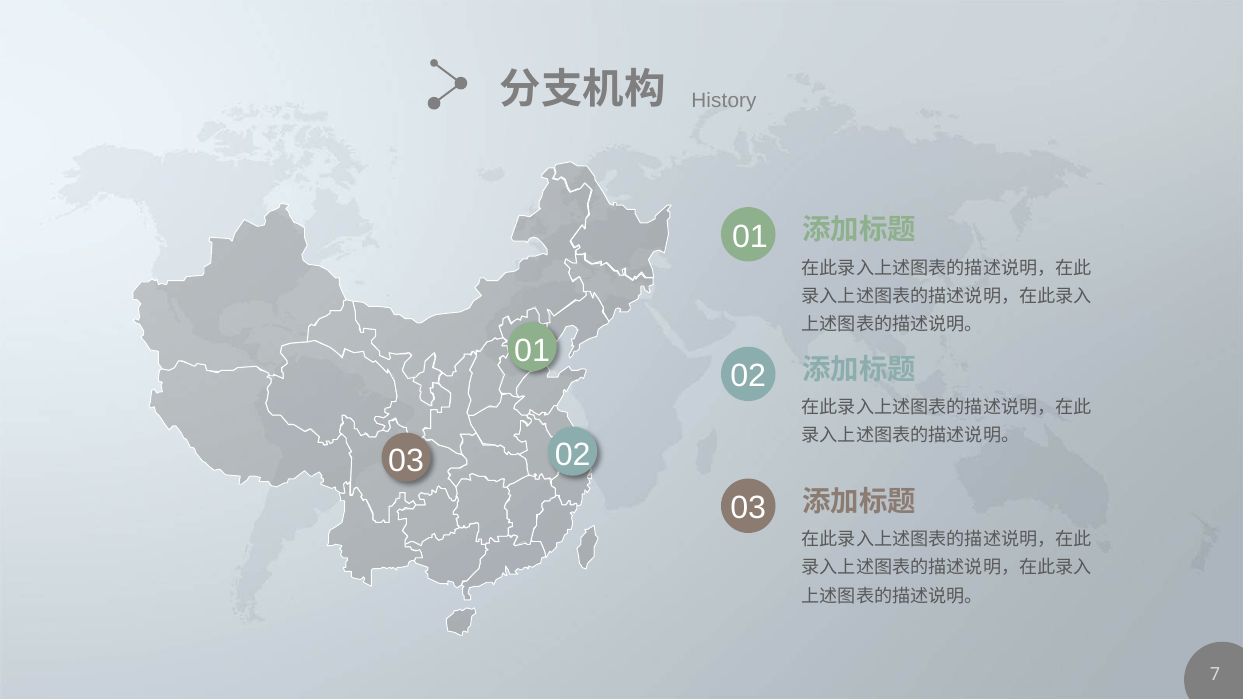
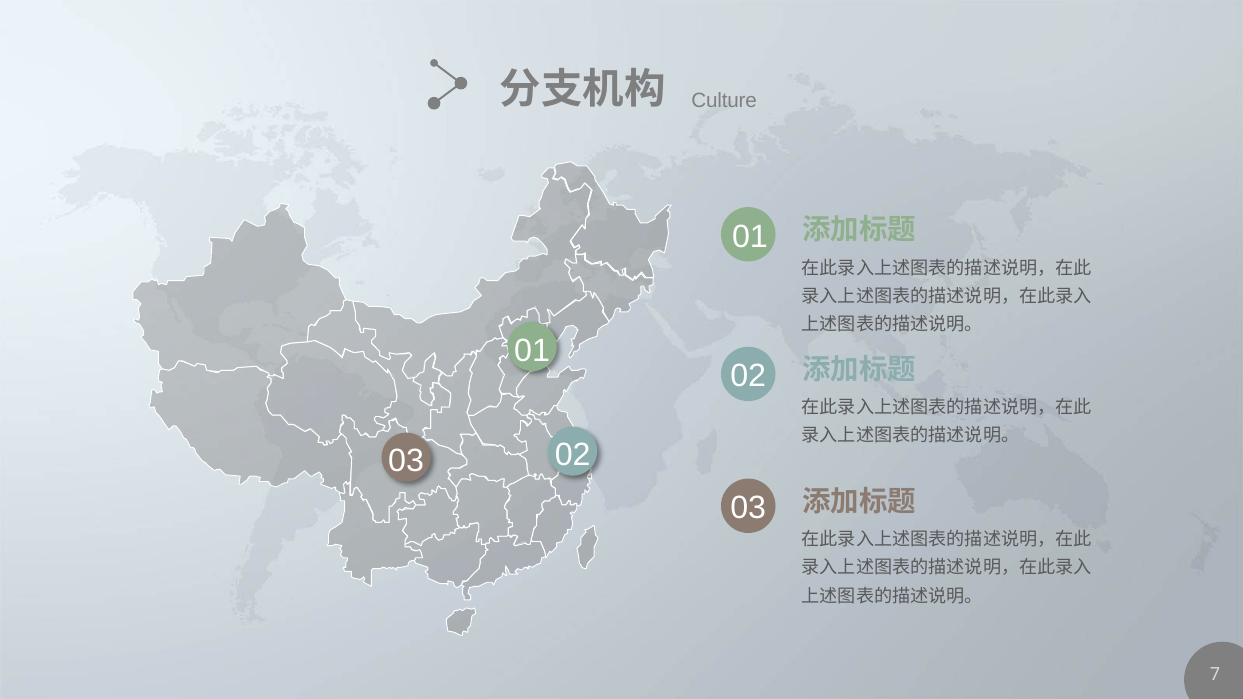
History: History -> Culture
